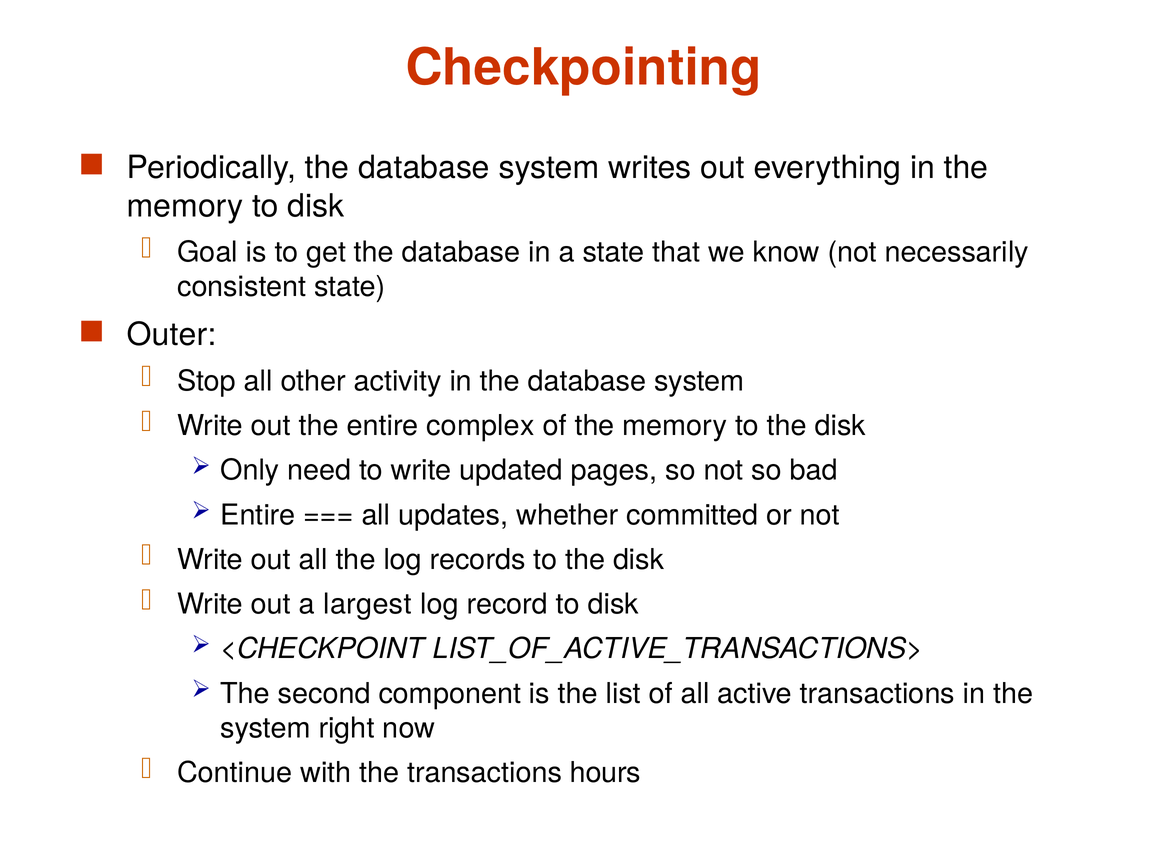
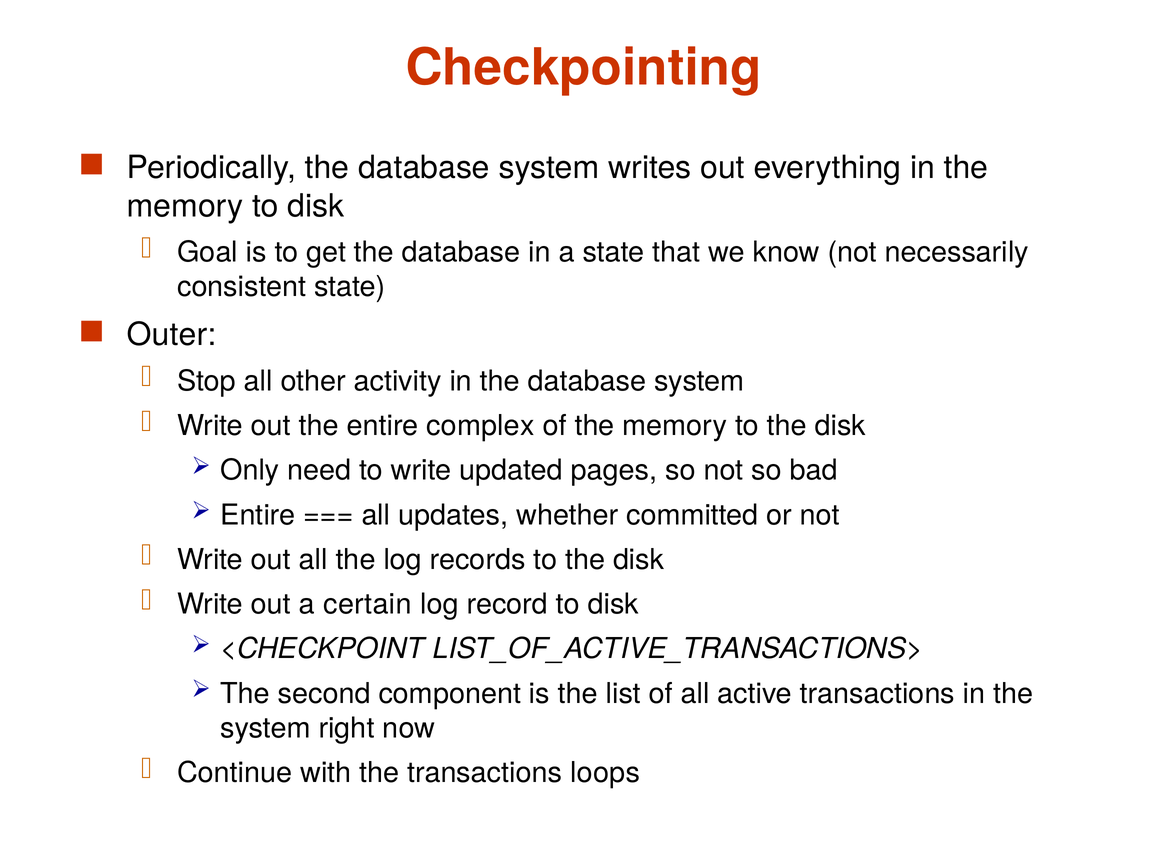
largest: largest -> certain
hours: hours -> loops
